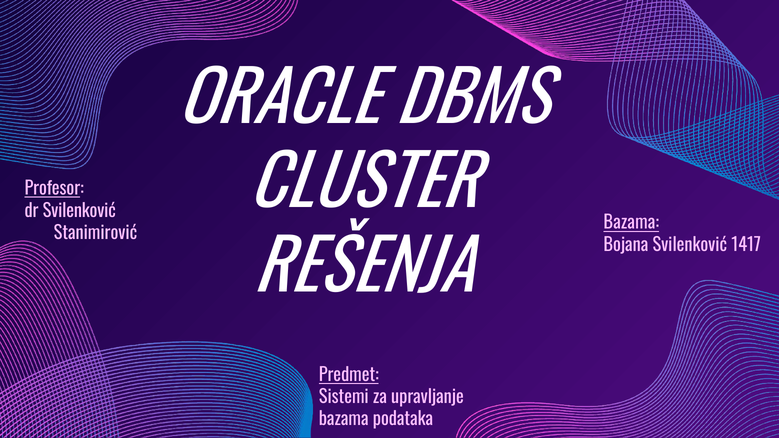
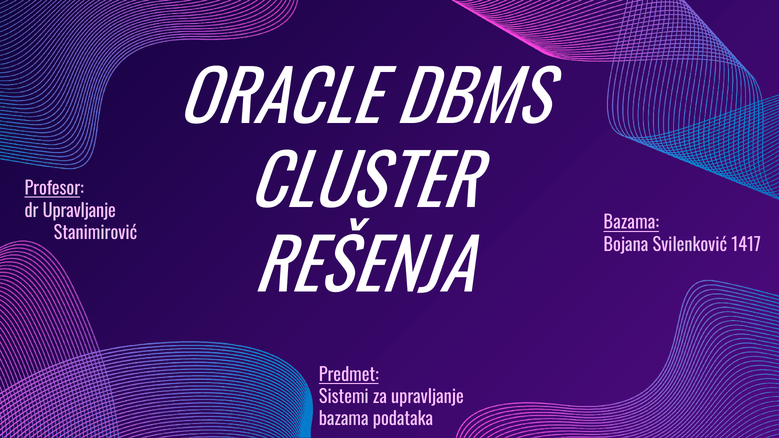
dr Svilenković: Svilenković -> Upravljanje
